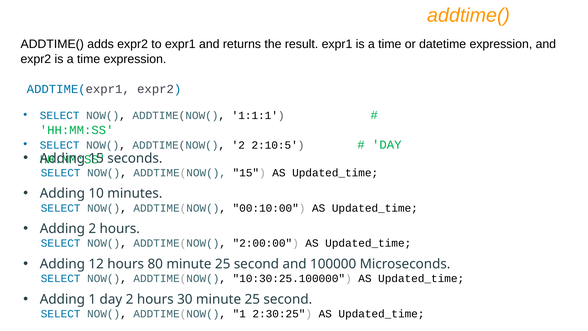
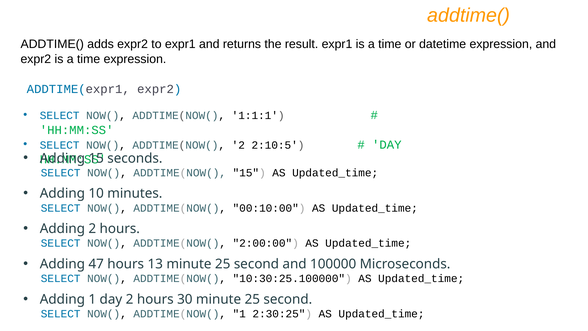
12: 12 -> 47
80: 80 -> 13
